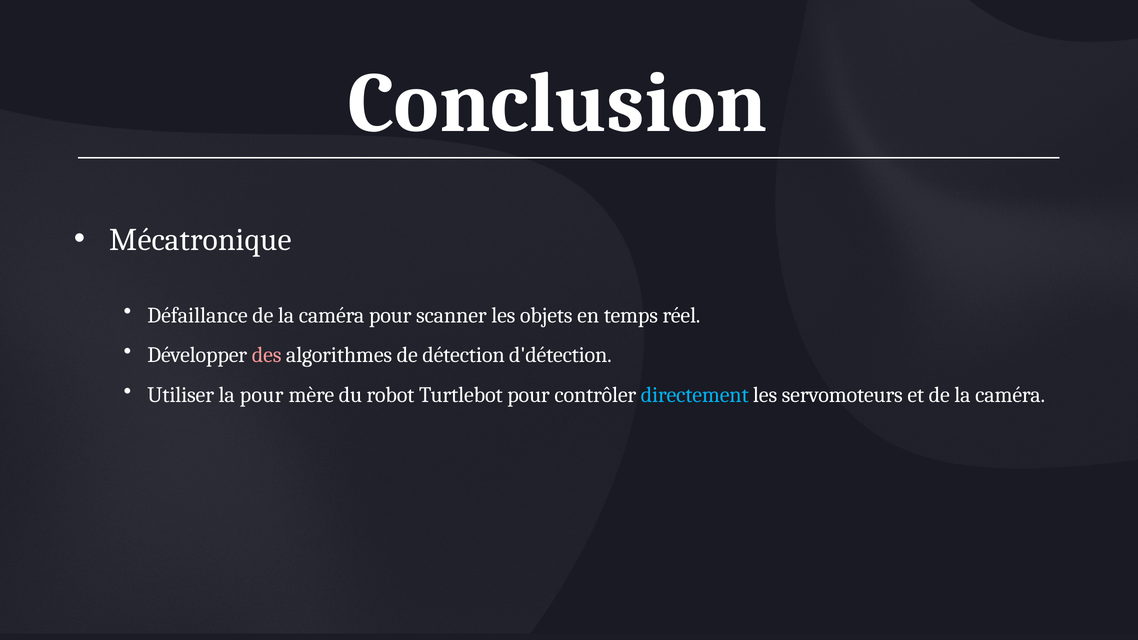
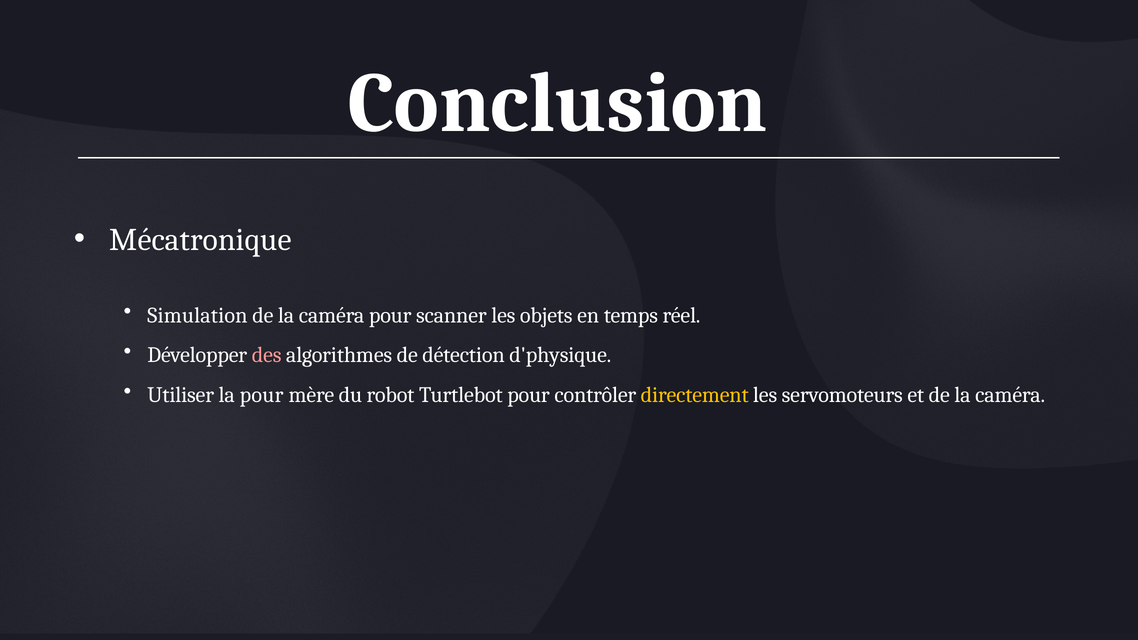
Défaillance: Défaillance -> Simulation
d'détection: d'détection -> d'physique
directement colour: light blue -> yellow
